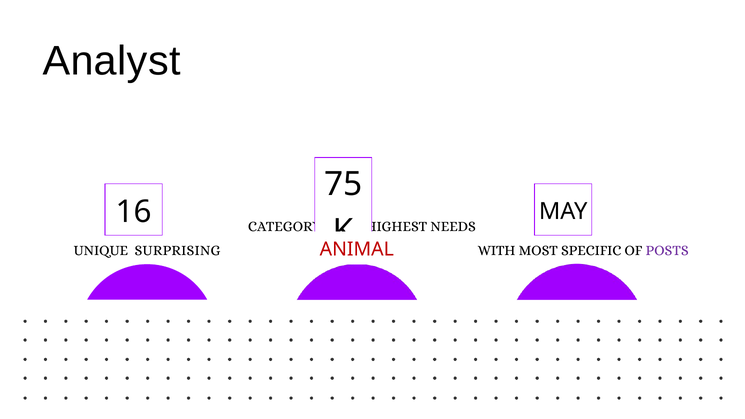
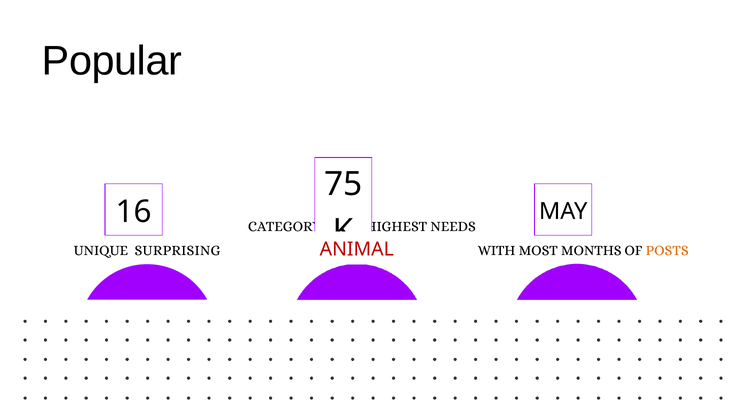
Analyst: Analyst -> Popular
SPECIFIC: SPECIFIC -> MONTHS
POSTS colour: purple -> orange
